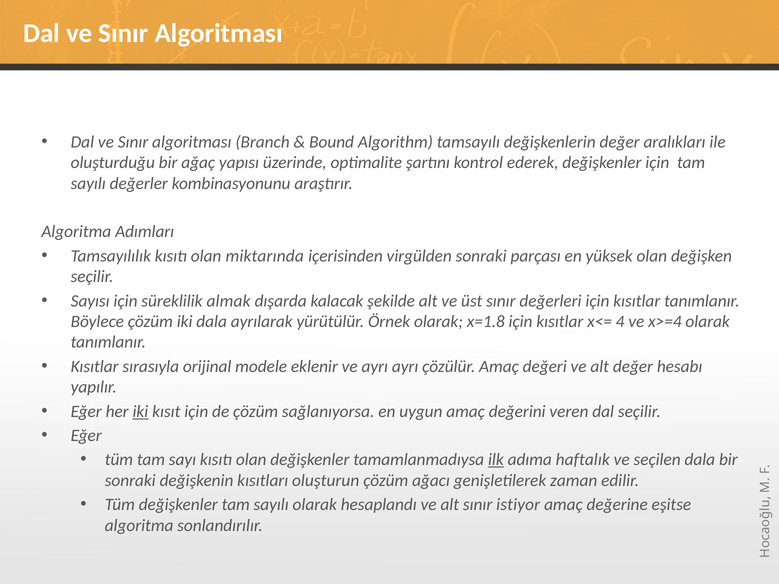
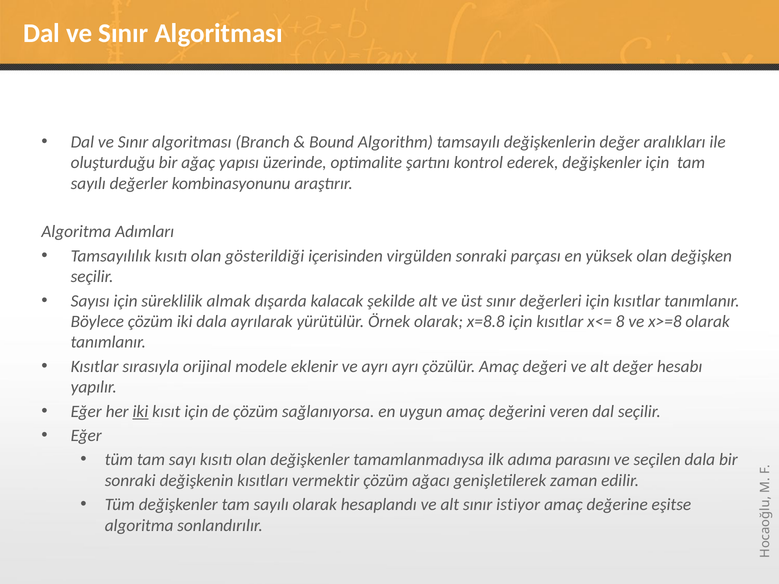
miktarında: miktarında -> gösterildiği
x=1.8: x=1.8 -> x=8.8
4: 4 -> 8
x>=4: x>=4 -> x>=8
ilk underline: present -> none
haftalık: haftalık -> parasını
oluşturun: oluşturun -> vermektir
